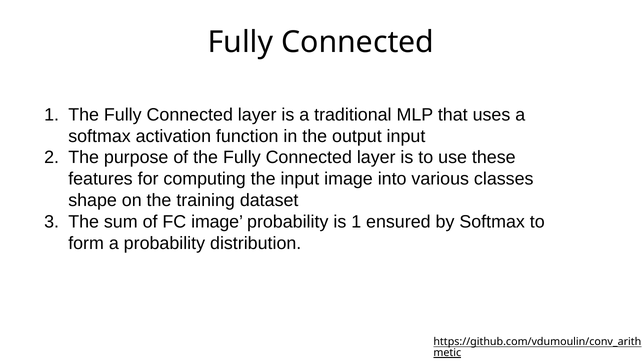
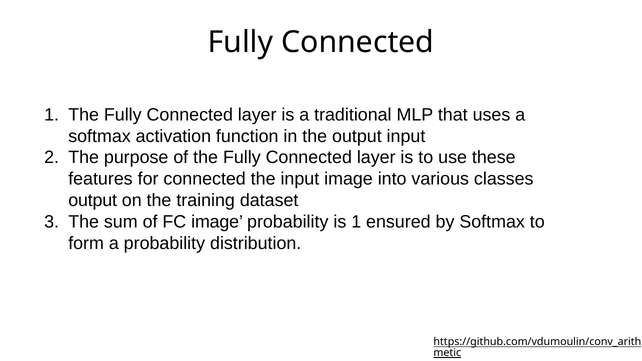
for computing: computing -> connected
shape at (93, 200): shape -> output
